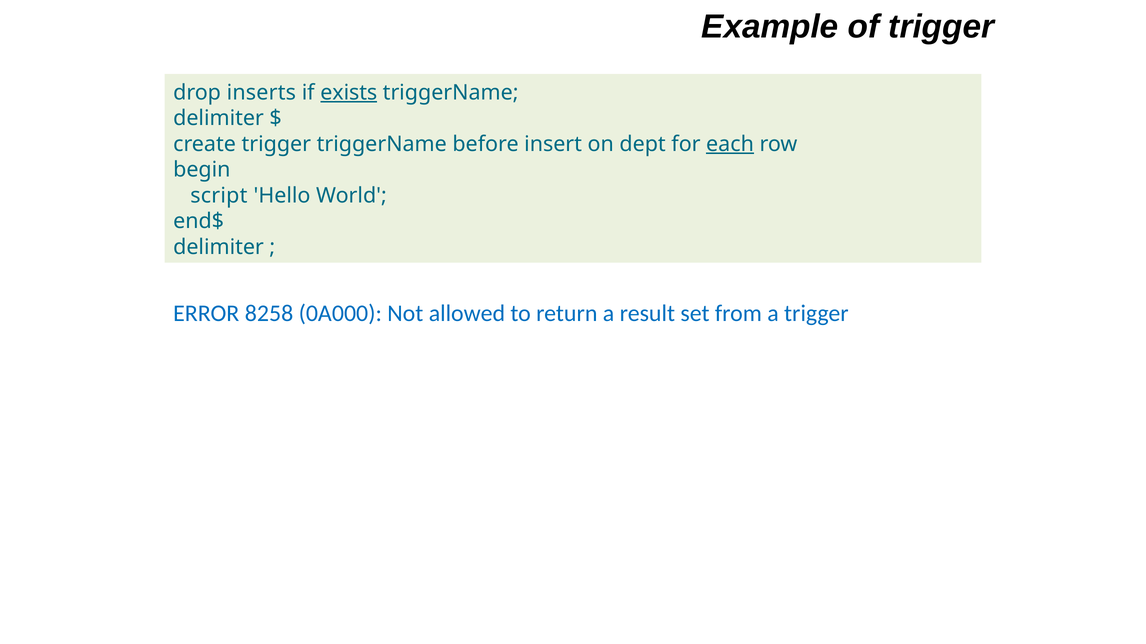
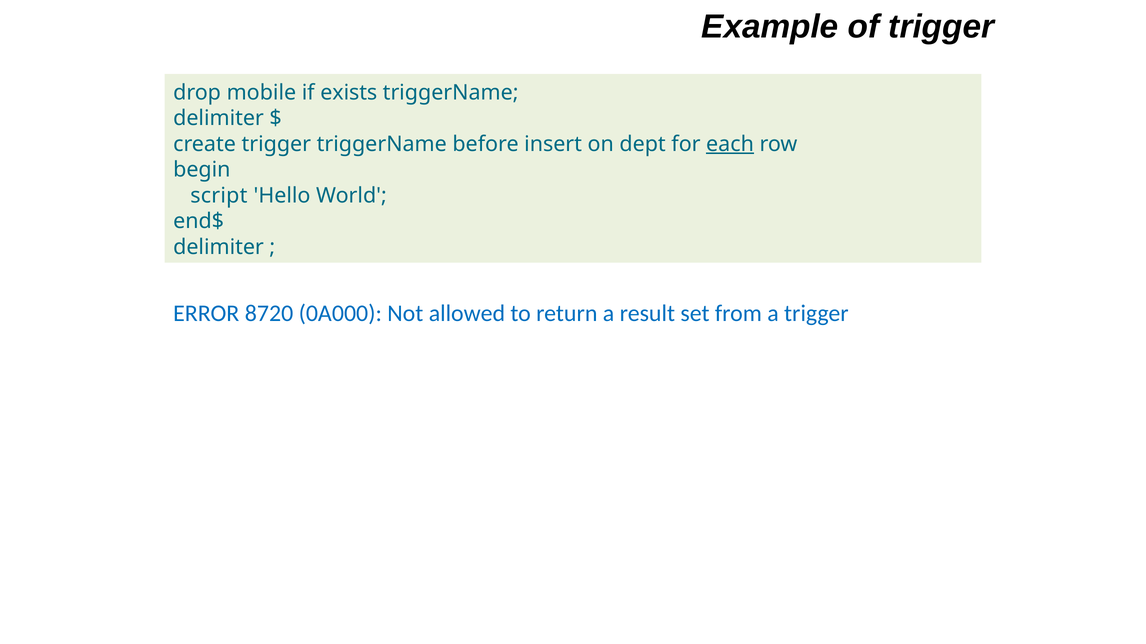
inserts: inserts -> mobile
exists underline: present -> none
8258: 8258 -> 8720
